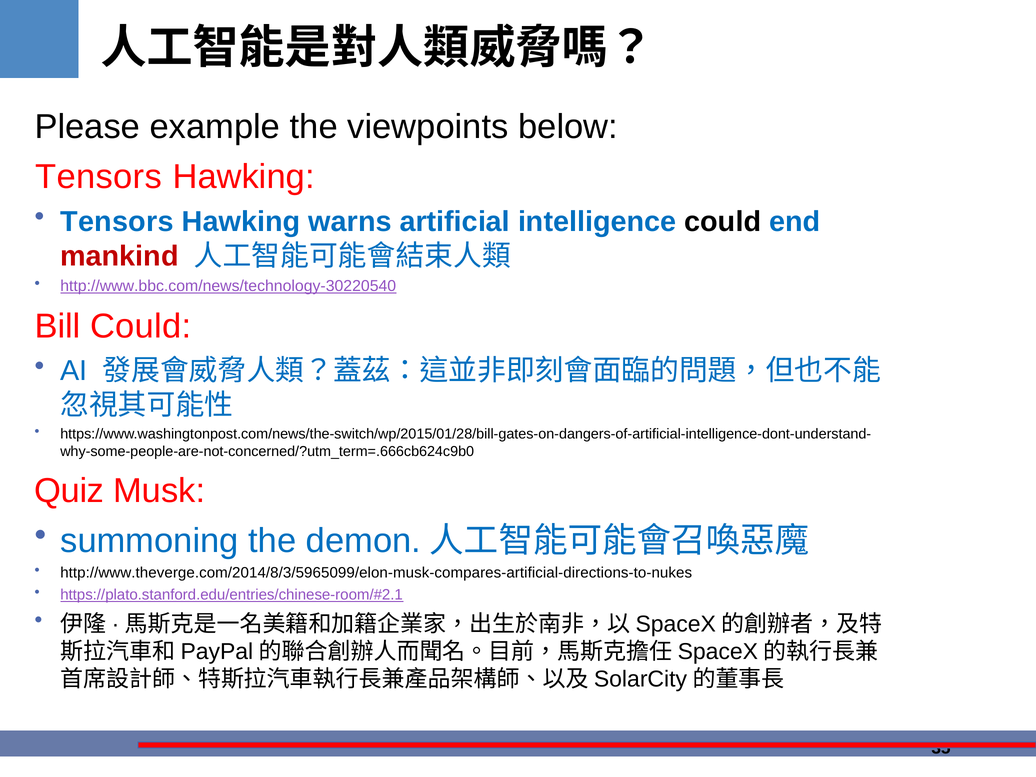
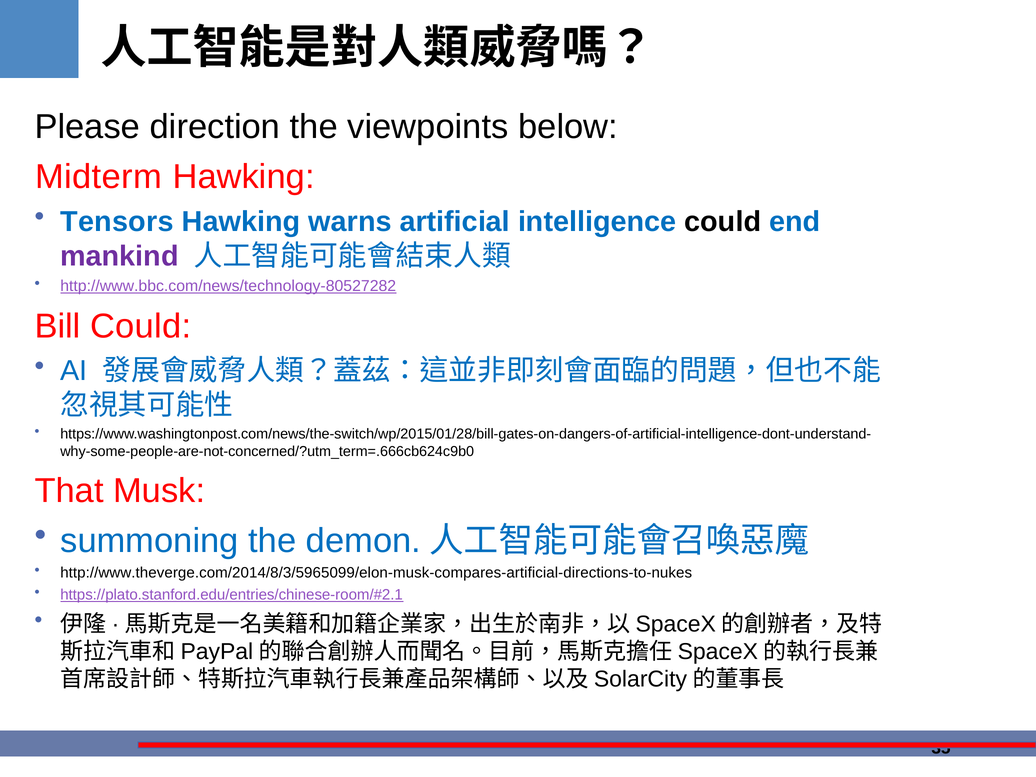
example: example -> direction
Tensors at (99, 177): Tensors -> Midterm
mankind colour: red -> purple
http://www.bbc.com/news/technology-30220540: http://www.bbc.com/news/technology-30220540 -> http://www.bbc.com/news/technology-80527282
Quiz: Quiz -> That
